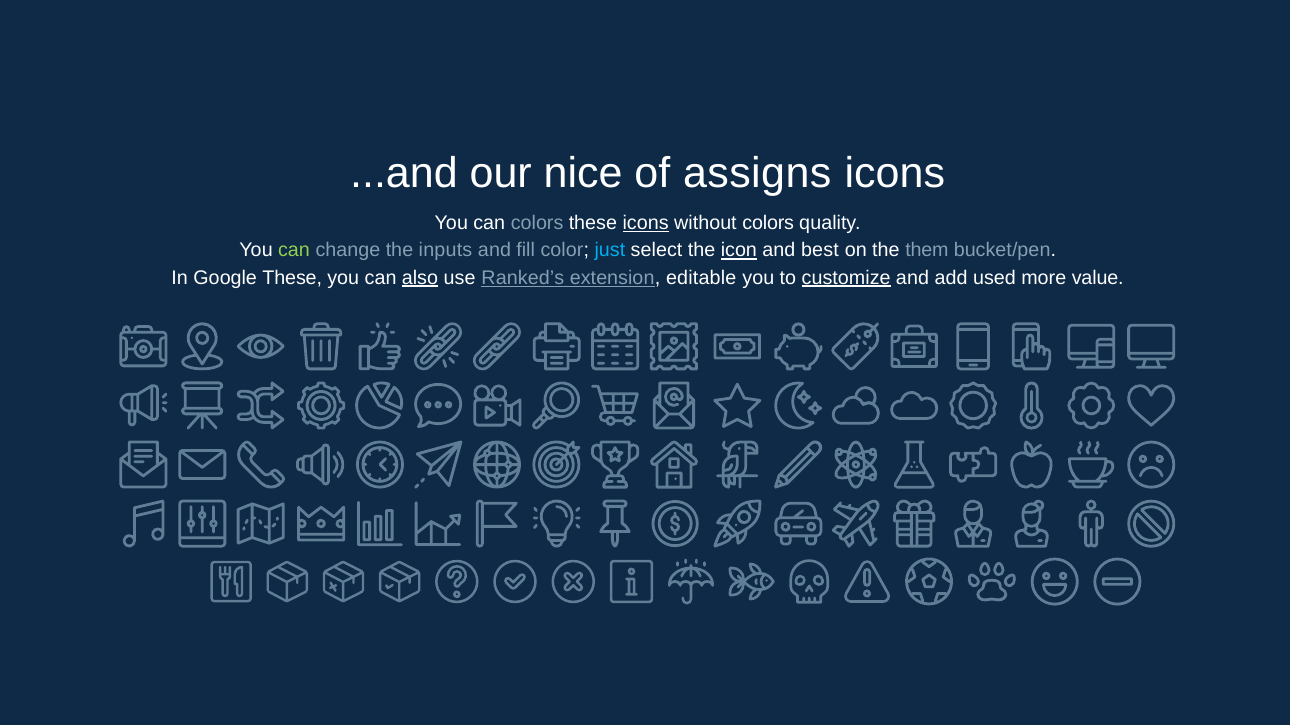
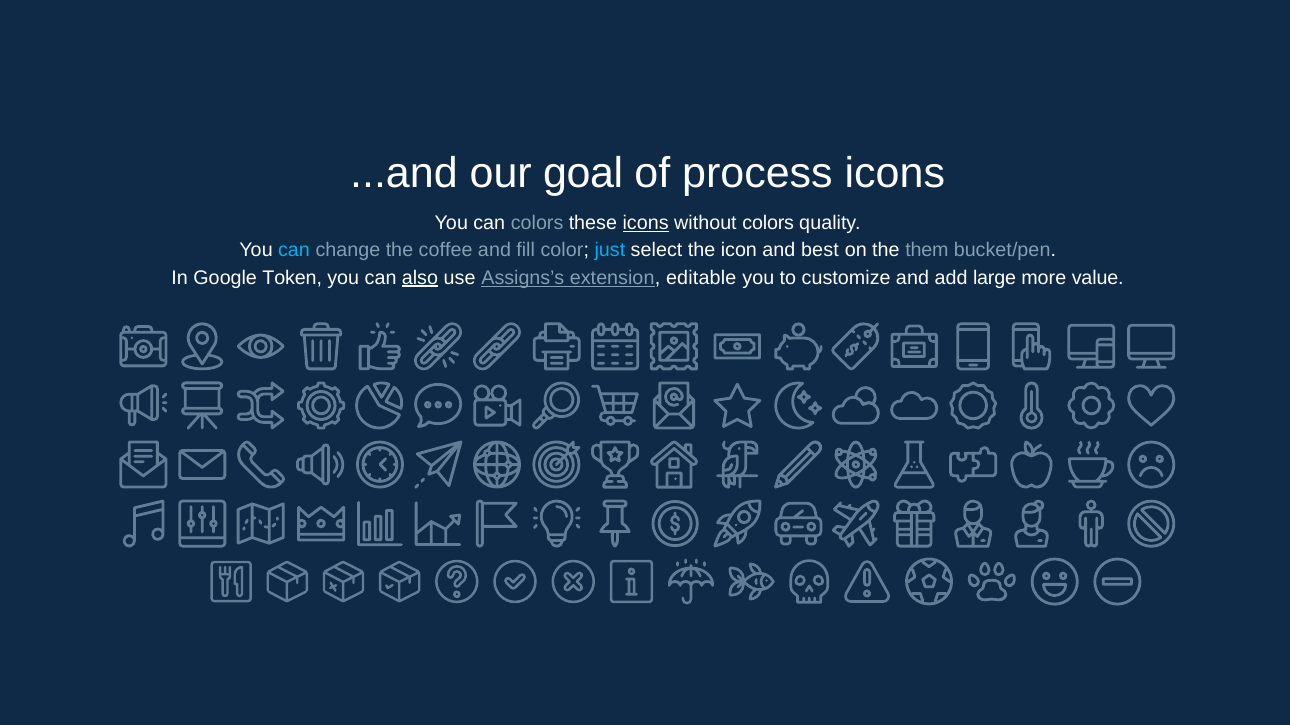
nice: nice -> goal
assigns: assigns -> process
can at (294, 251) colour: light green -> light blue
inputs: inputs -> coffee
icon underline: present -> none
Google These: These -> Token
Ranked’s: Ranked’s -> Assigns’s
customize underline: present -> none
used: used -> large
